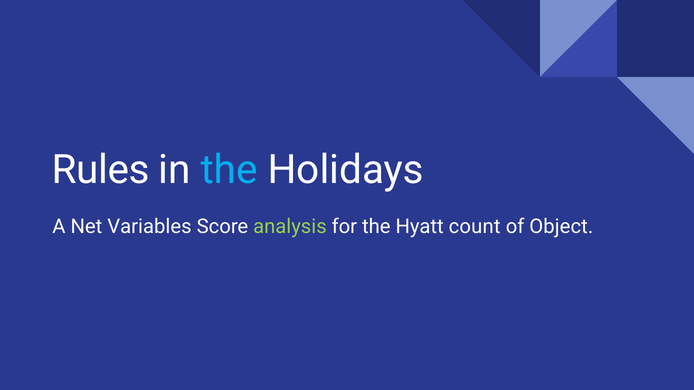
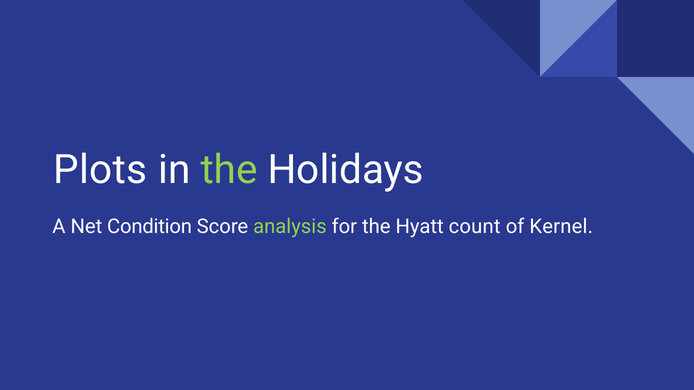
Rules: Rules -> Plots
the at (229, 170) colour: light blue -> light green
Variables: Variables -> Condition
Object: Object -> Kernel
